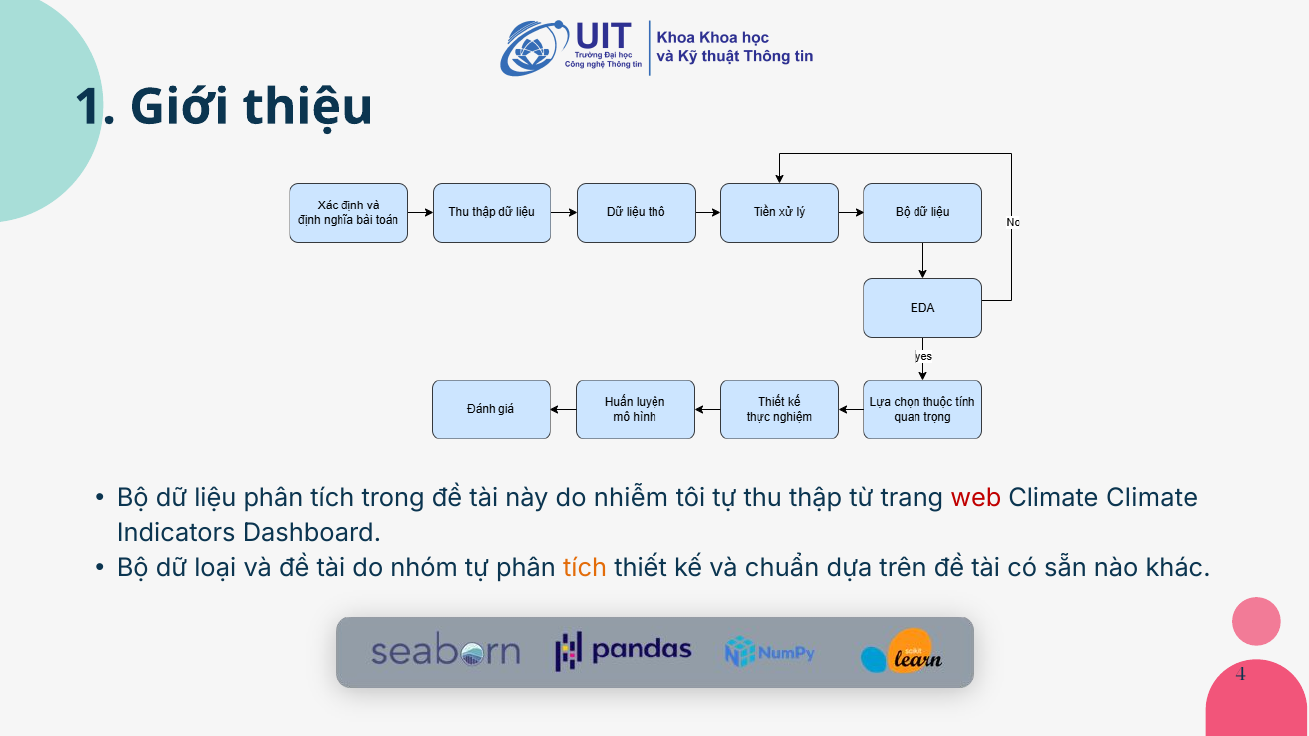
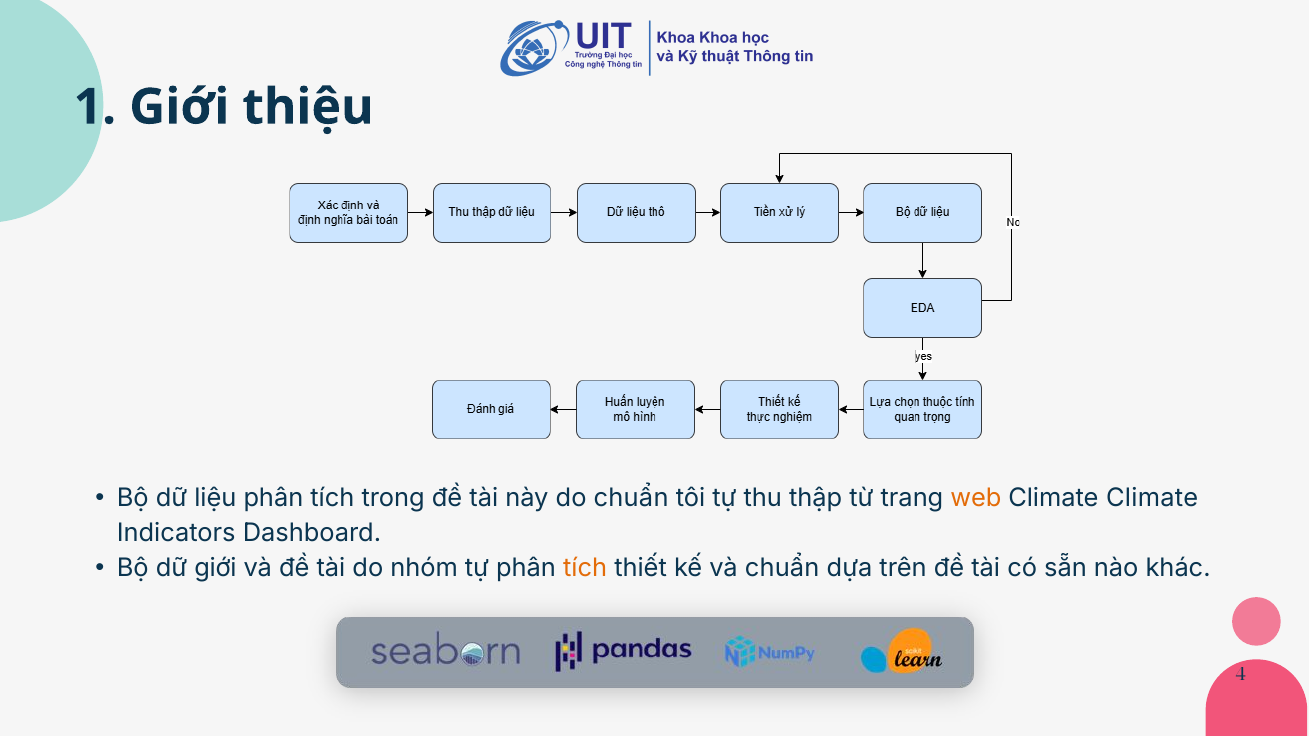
do nhiễm: nhiễm -> chuẩn
web colour: red -> orange
dữ loại: loại -> giới
